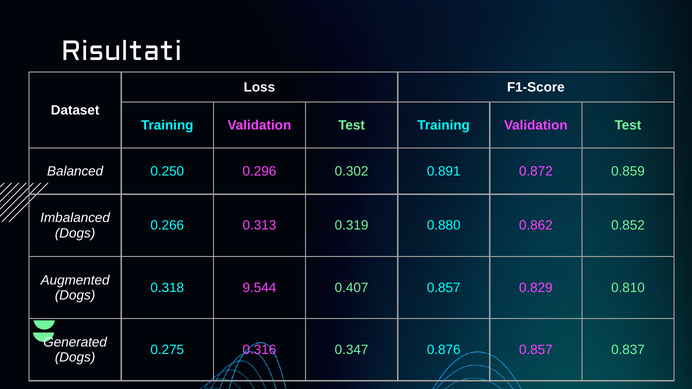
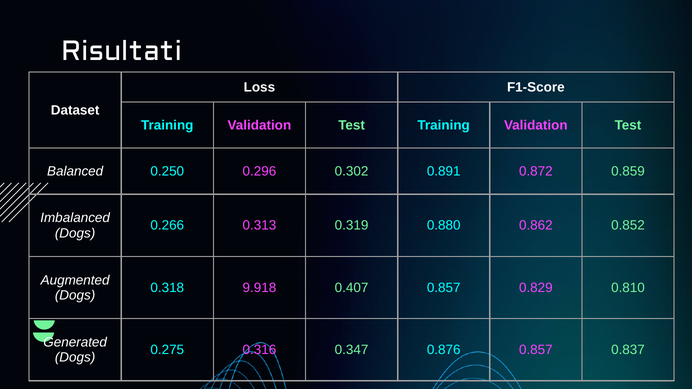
9.544: 9.544 -> 9.918
